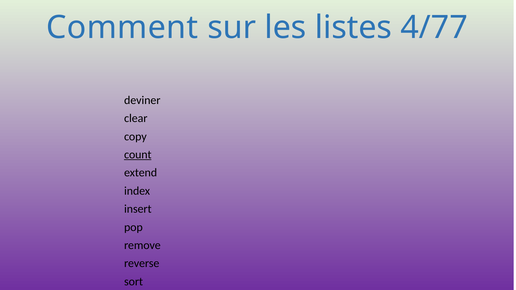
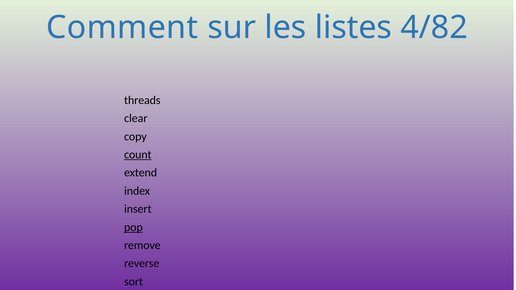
4/77: 4/77 -> 4/82
deviner: deviner -> threads
pop underline: none -> present
